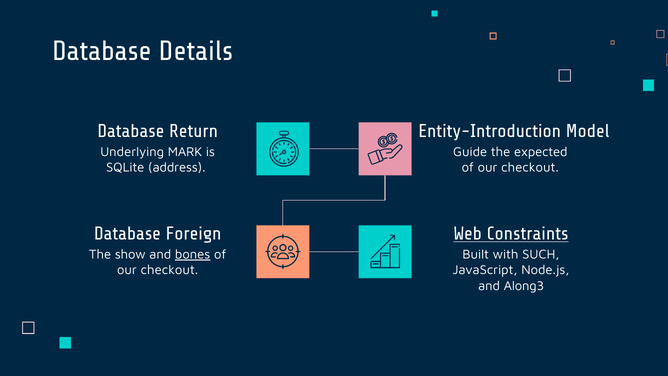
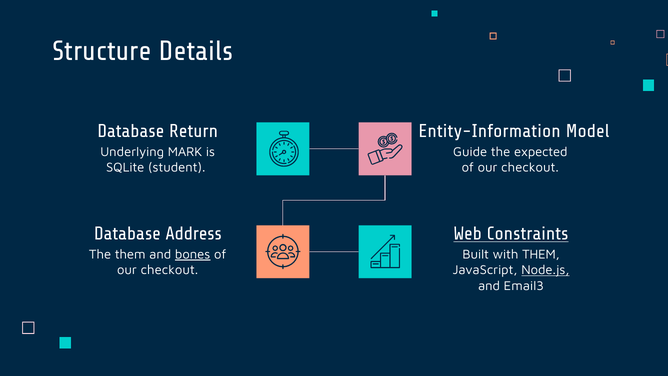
Database at (102, 51): Database -> Structure
Entity-Introduction: Entity-Introduction -> Entity-Information
address: address -> student
Foreign: Foreign -> Address
The show: show -> them
with SUCH: SUCH -> THEM
Node.js underline: none -> present
Along3: Along3 -> Email3
